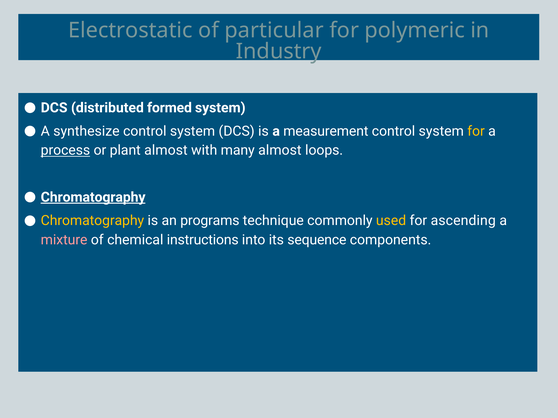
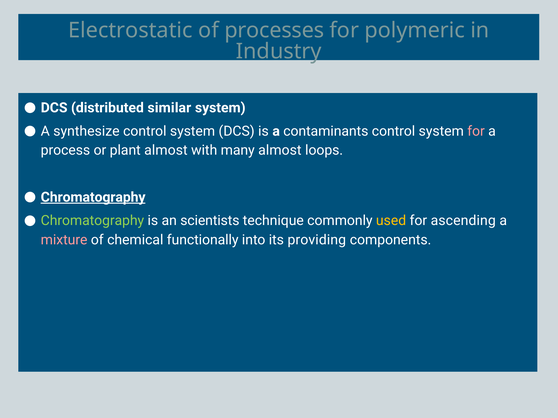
particular: particular -> processes
formed: formed -> similar
measurement: measurement -> contaminants
for at (476, 131) colour: yellow -> pink
process underline: present -> none
Chromatography at (92, 221) colour: yellow -> light green
programs: programs -> scientists
instructions: instructions -> functionally
sequence: sequence -> providing
